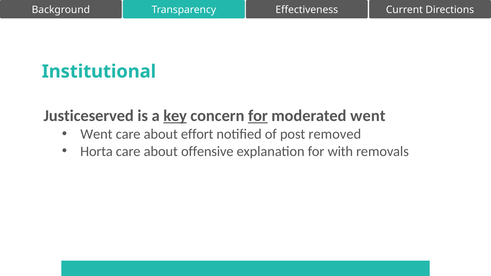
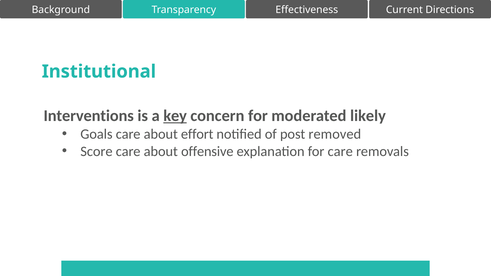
Justiceserved: Justiceserved -> Interventions
for at (258, 116) underline: present -> none
moderated went: went -> likely
Went at (96, 134): Went -> Goals
Horta: Horta -> Score
for with: with -> care
